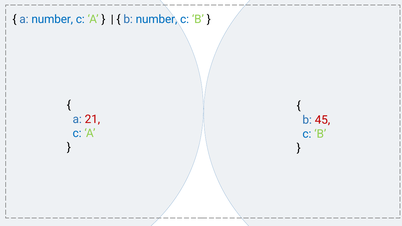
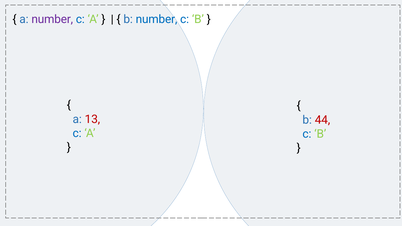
number at (52, 19) colour: blue -> purple
21: 21 -> 13
45: 45 -> 44
